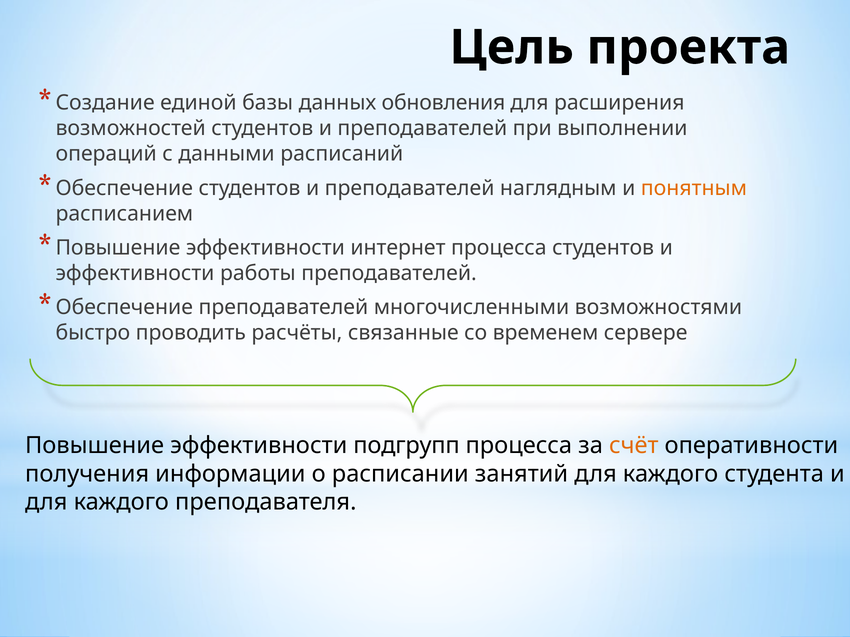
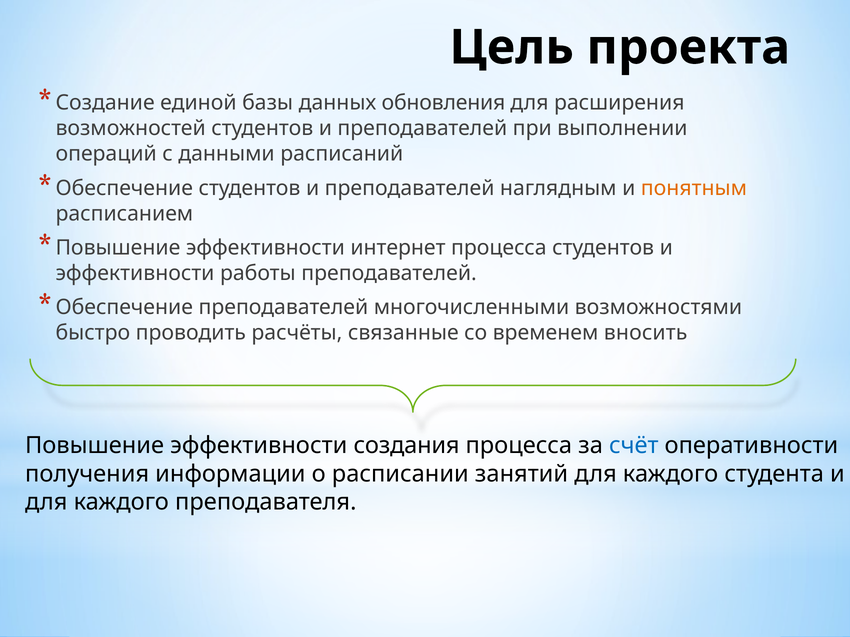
сервере: сервере -> вносить
подгрупп: подгрупп -> создания
счёт colour: orange -> blue
